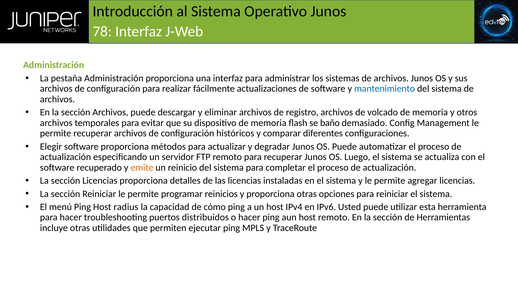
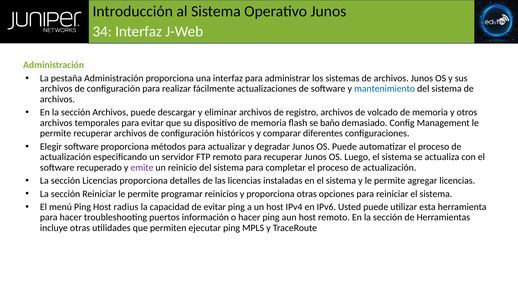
78: 78 -> 34
emite colour: orange -> purple
de cómo: cómo -> evitar
distribuidos: distribuidos -> información
